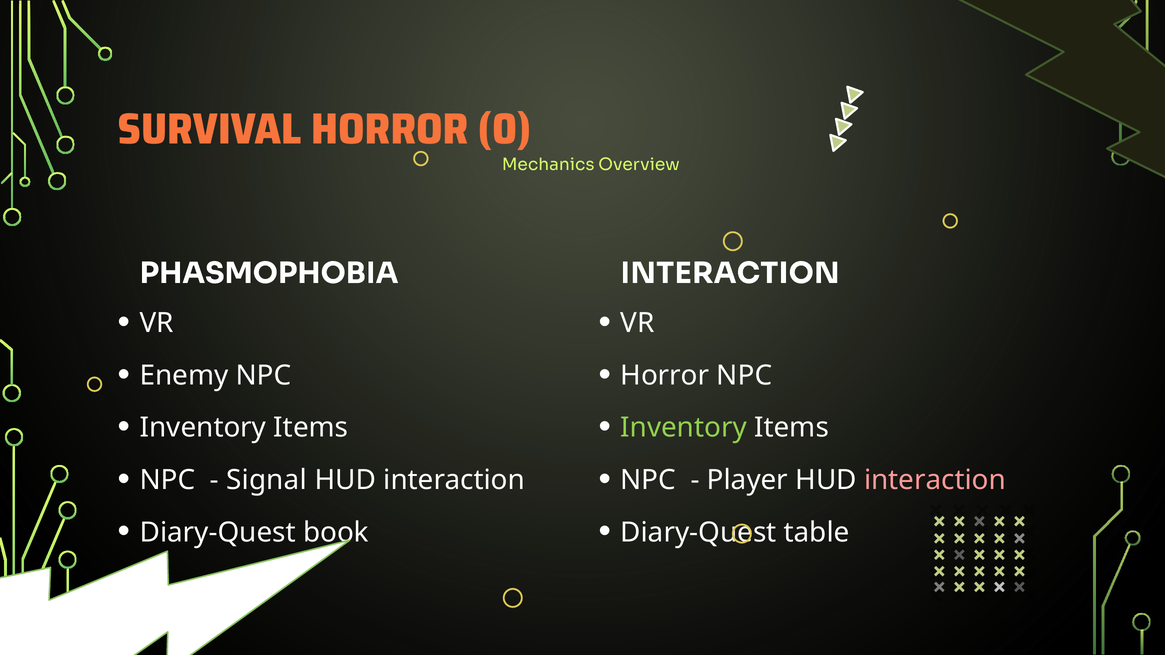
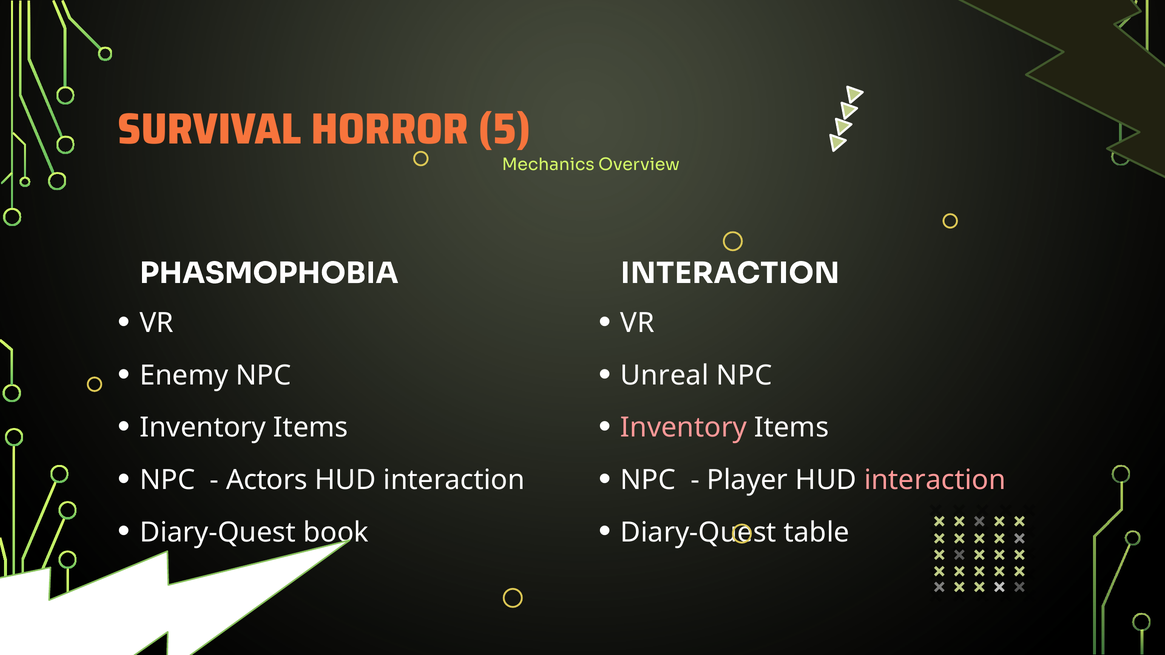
0: 0 -> 5
Horror at (665, 376): Horror -> Unreal
Inventory at (684, 428) colour: light green -> pink
Signal: Signal -> Actors
